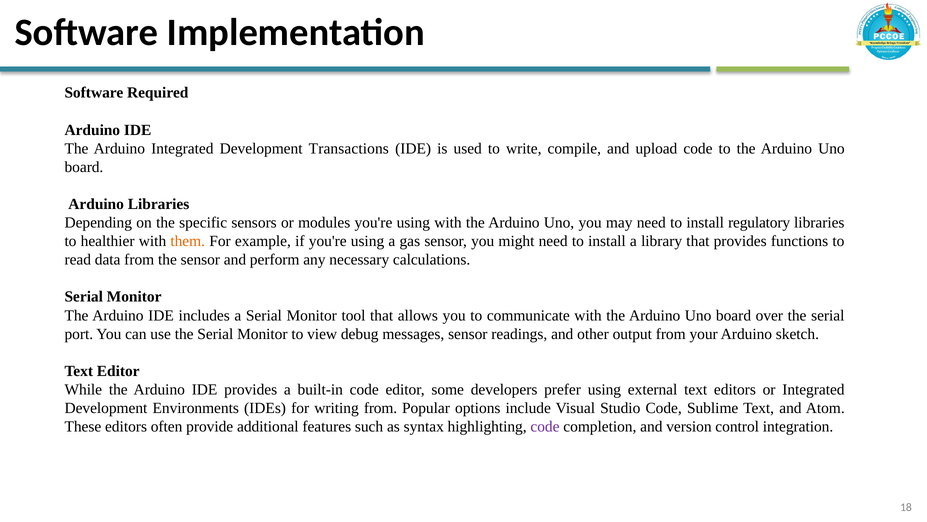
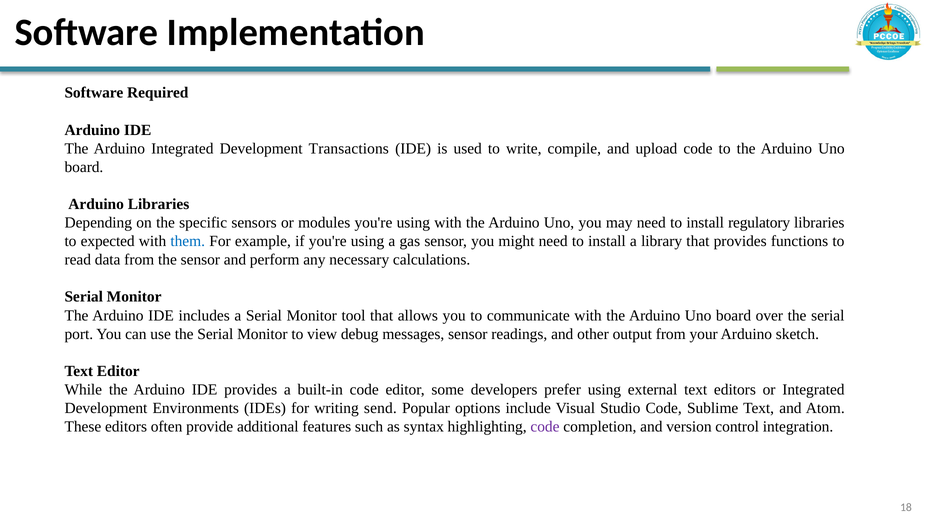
healthier: healthier -> expected
them colour: orange -> blue
writing from: from -> send
